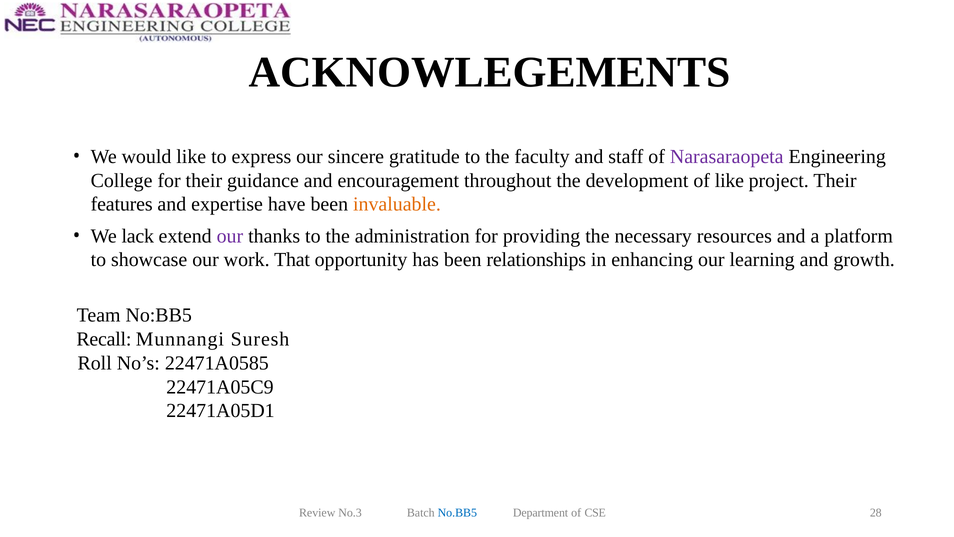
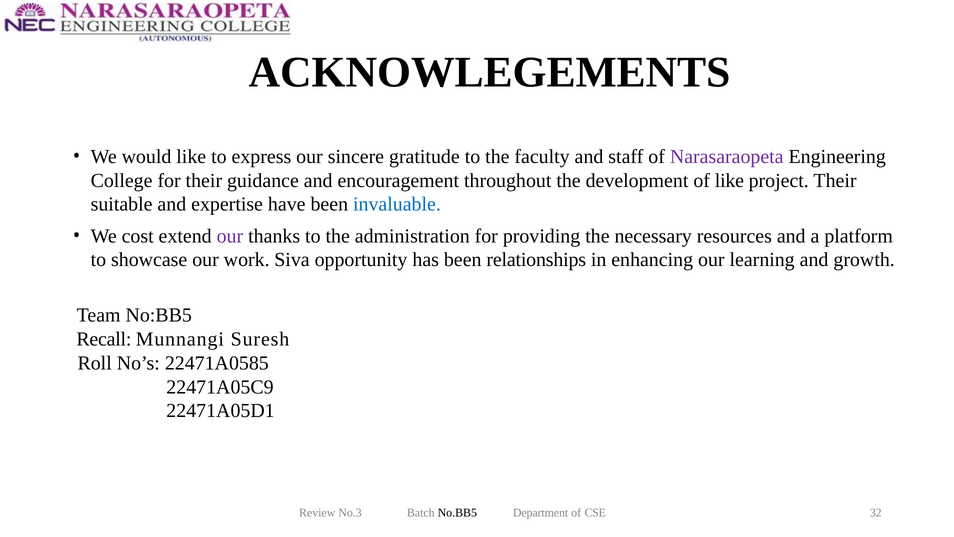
features: features -> suitable
invaluable colour: orange -> blue
lack: lack -> cost
That: That -> Siva
No.BB5 colour: blue -> black
28: 28 -> 32
